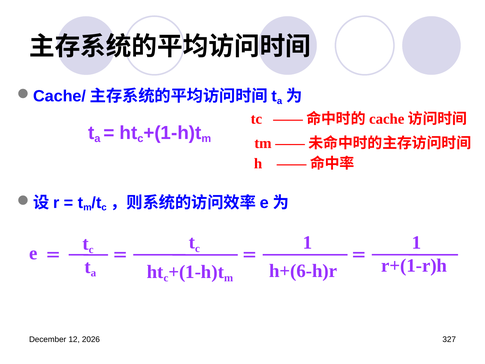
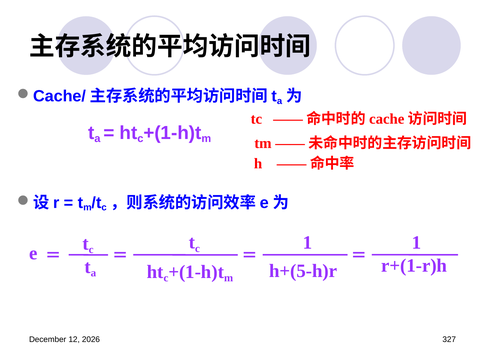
h+(6-h)r: h+(6-h)r -> h+(5-h)r
